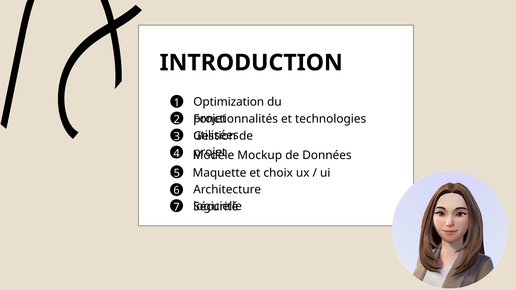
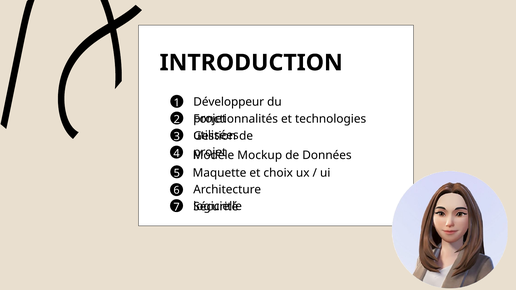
Optimization: Optimization -> Développeur
